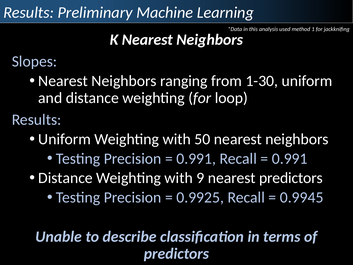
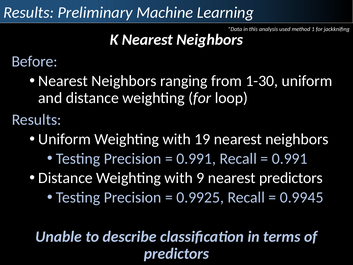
Slopes: Slopes -> Before
50: 50 -> 19
